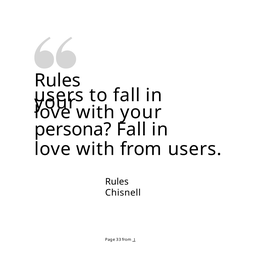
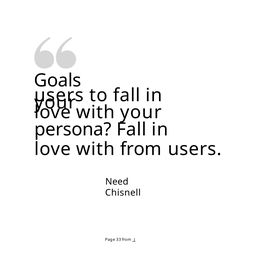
Rules at (58, 81): Rules -> Goals
Rules at (117, 182): Rules -> Need
